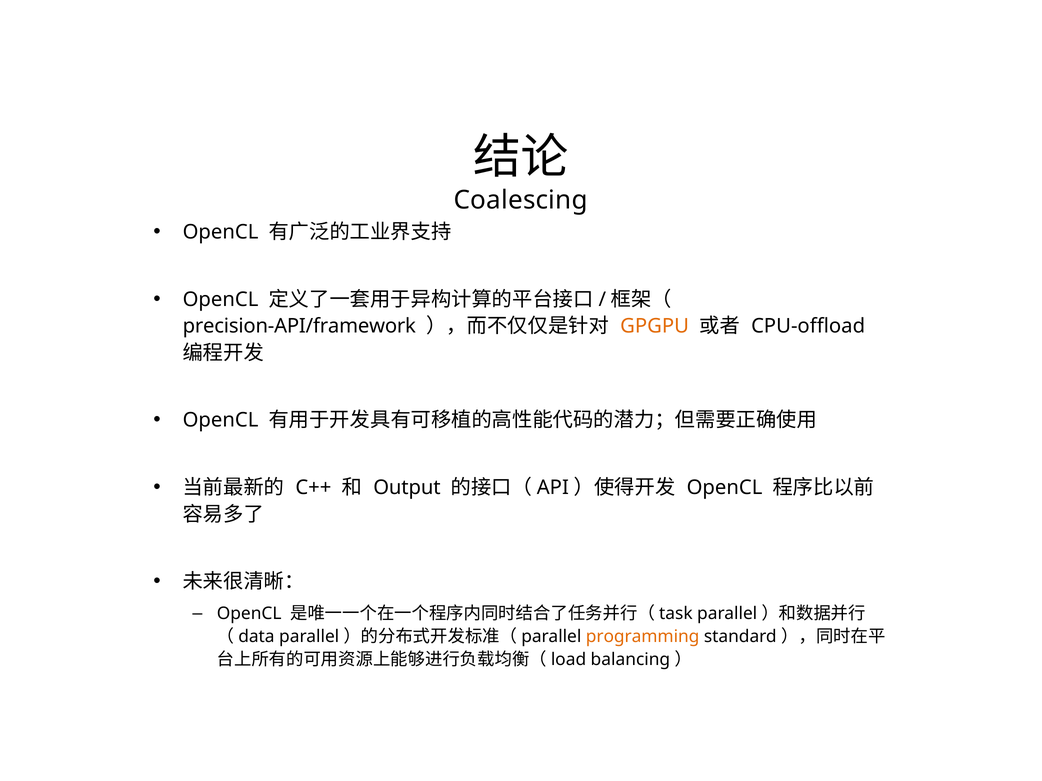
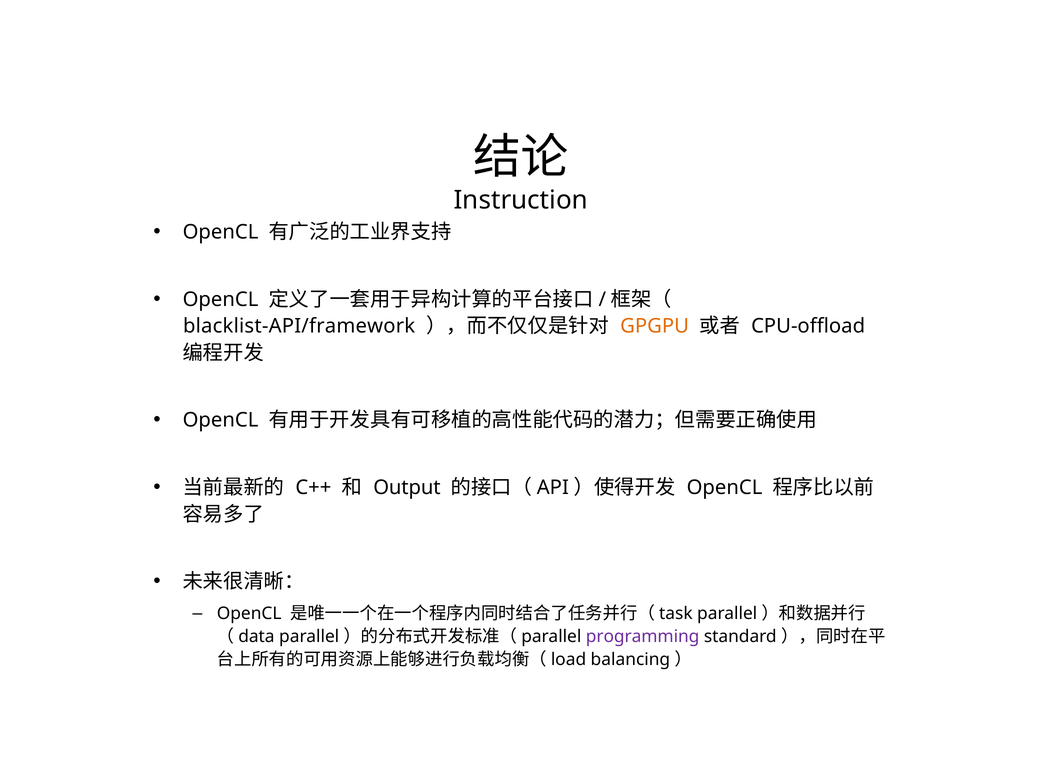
Coalescing: Coalescing -> Instruction
precision-API/framework: precision-API/framework -> blacklist-API/framework
programming colour: orange -> purple
